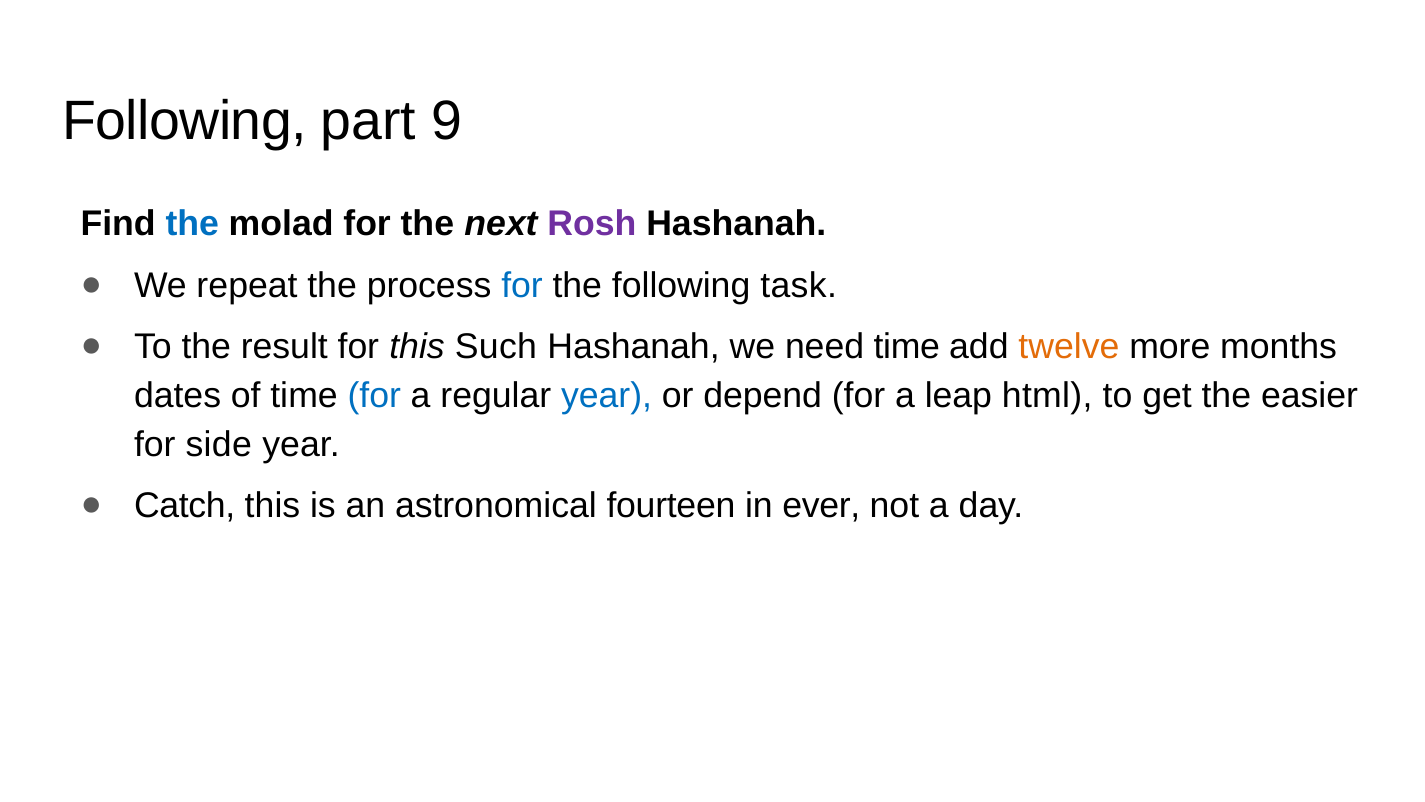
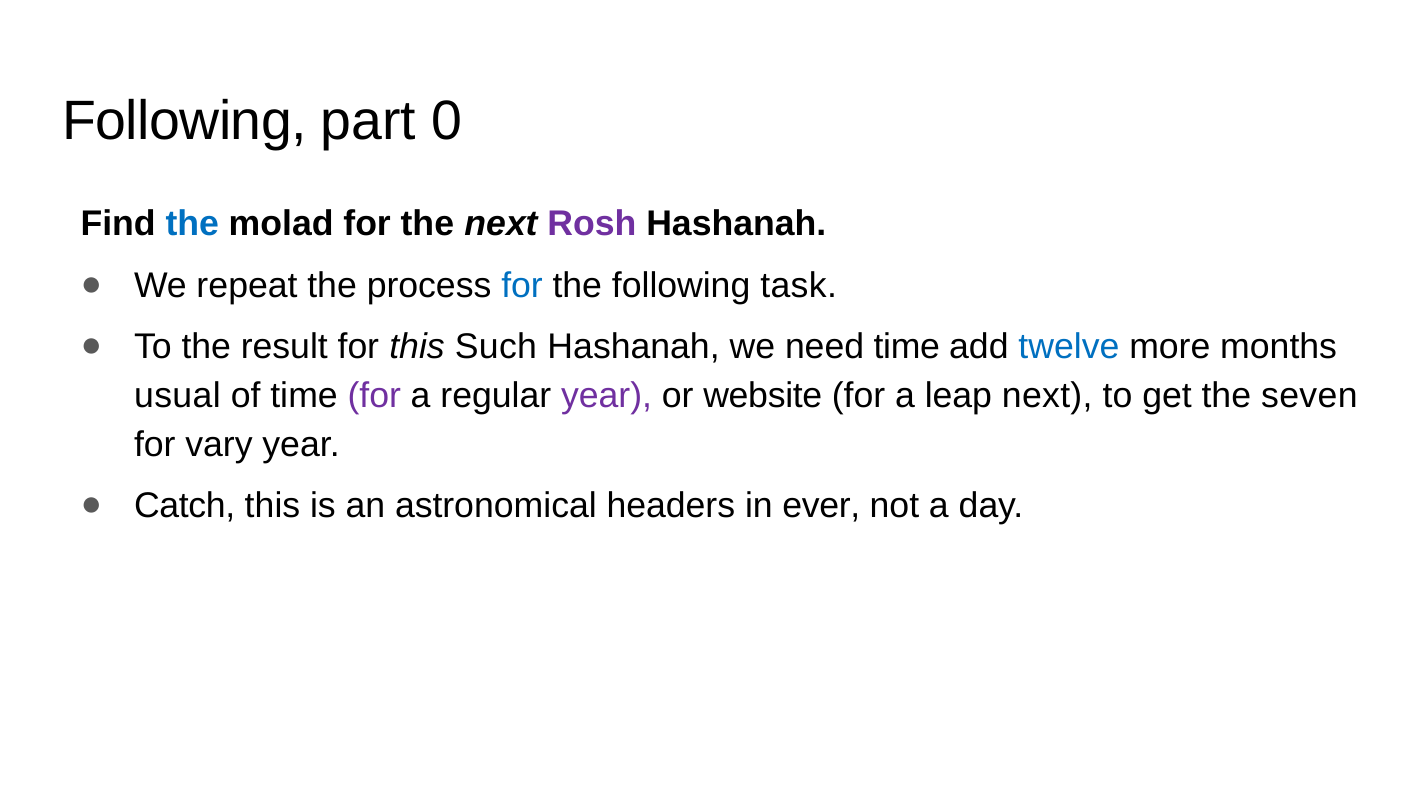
9: 9 -> 0
twelve colour: orange -> blue
dates: dates -> usual
for at (374, 395) colour: blue -> purple
year at (607, 395) colour: blue -> purple
depend: depend -> website
leap html: html -> next
easier: easier -> seven
side: side -> vary
fourteen: fourteen -> headers
